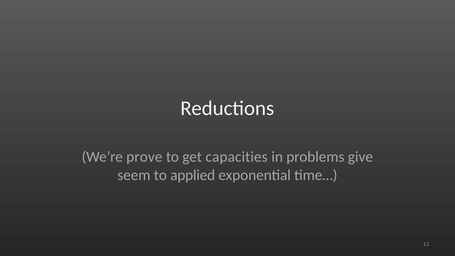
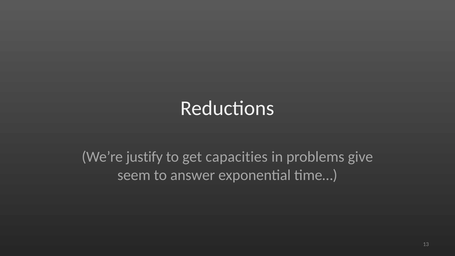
prove: prove -> justify
applied: applied -> answer
